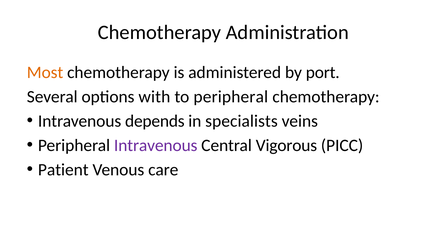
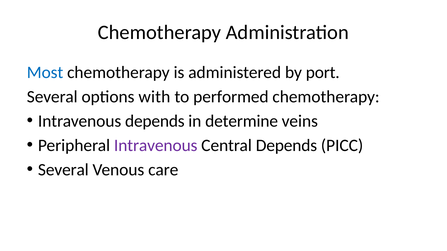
Most colour: orange -> blue
to peripheral: peripheral -> performed
specialists: specialists -> determine
Central Vigorous: Vigorous -> Depends
Patient at (63, 170): Patient -> Several
